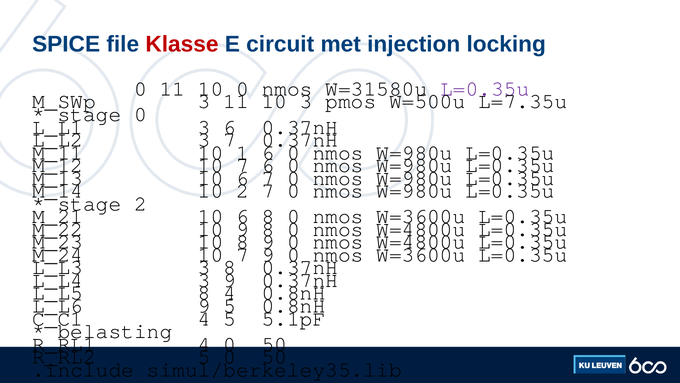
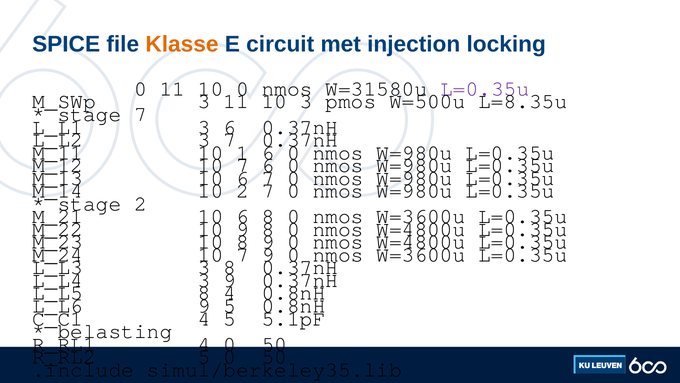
Klasse colour: red -> orange
L=7.35u: L=7.35u -> L=8.35u
stage 0: 0 -> 7
